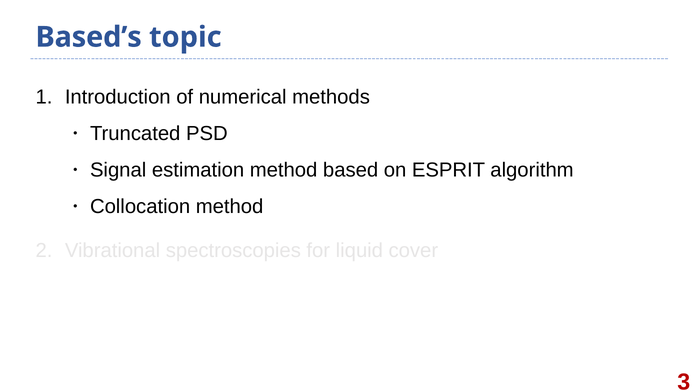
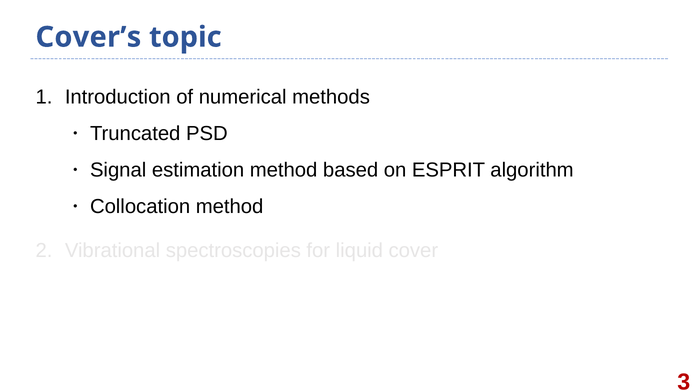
Based’s: Based’s -> Cover’s
